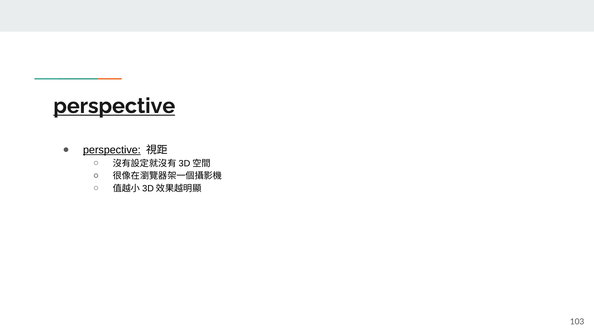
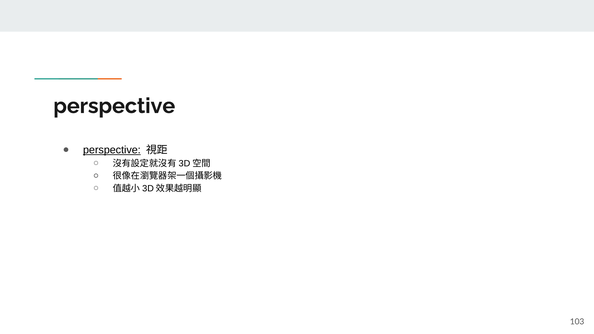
perspective at (114, 106) underline: present -> none
